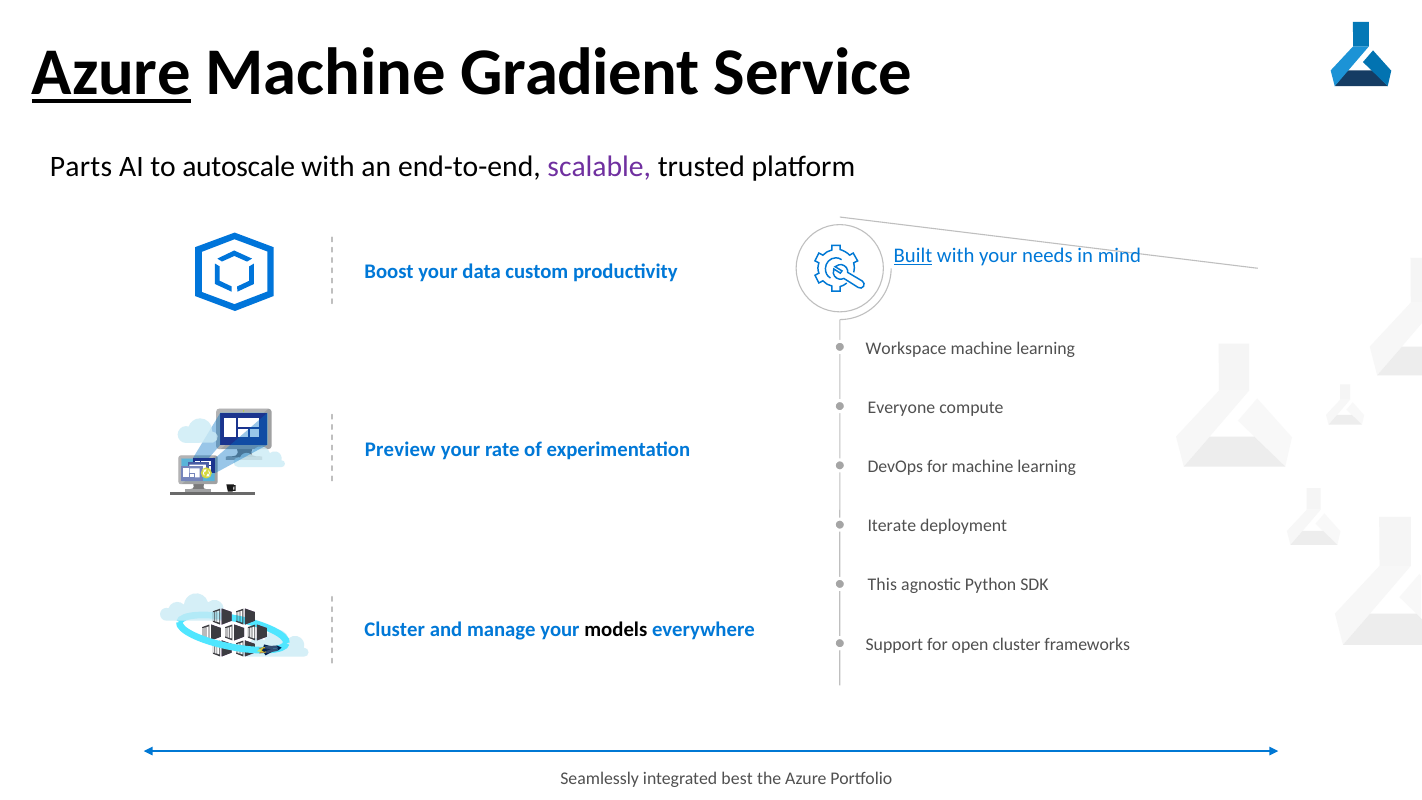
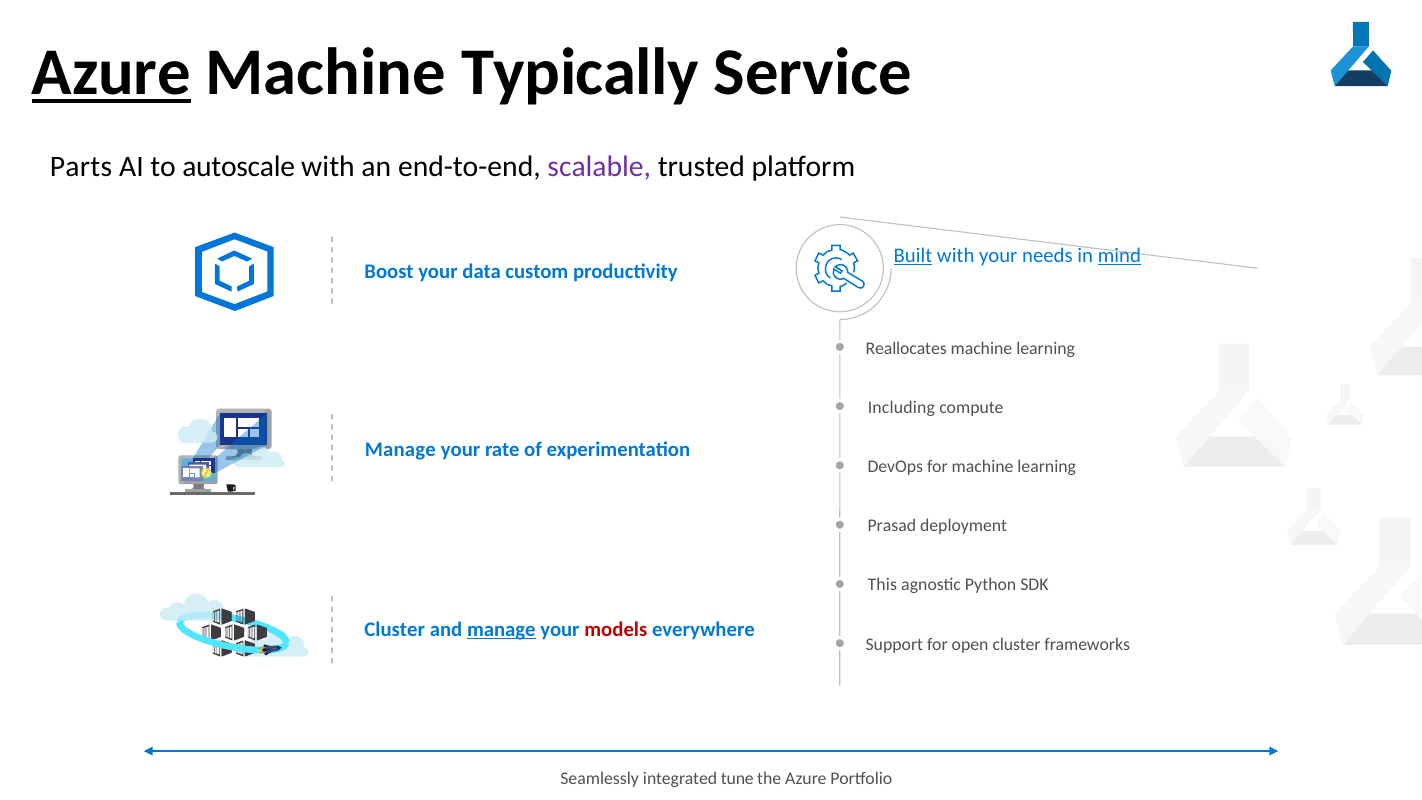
Gradient: Gradient -> Typically
mind underline: none -> present
Workspace: Workspace -> Reallocates
Everyone: Everyone -> Including
Preview at (400, 449): Preview -> Manage
Iterate: Iterate -> Prasad
manage at (501, 629) underline: none -> present
models colour: black -> red
best: best -> tune
